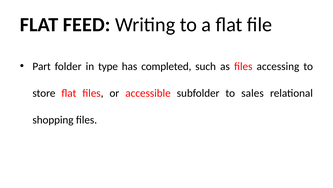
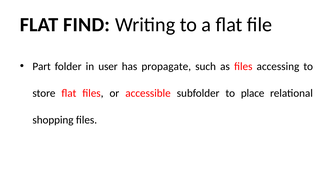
FEED: FEED -> FIND
type: type -> user
completed: completed -> propagate
sales: sales -> place
